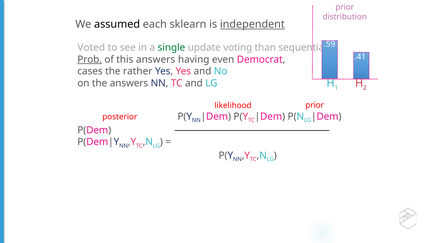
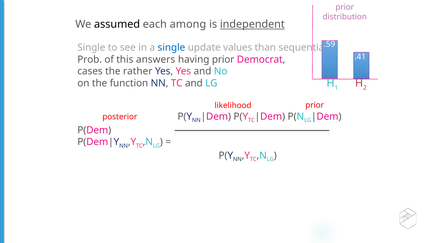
sklearn: sklearn -> among
Voted at (91, 48): Voted -> Single
single at (171, 48) colour: green -> blue
voting: voting -> values
Prob underline: present -> none
having even: even -> prior
the answers: answers -> function
